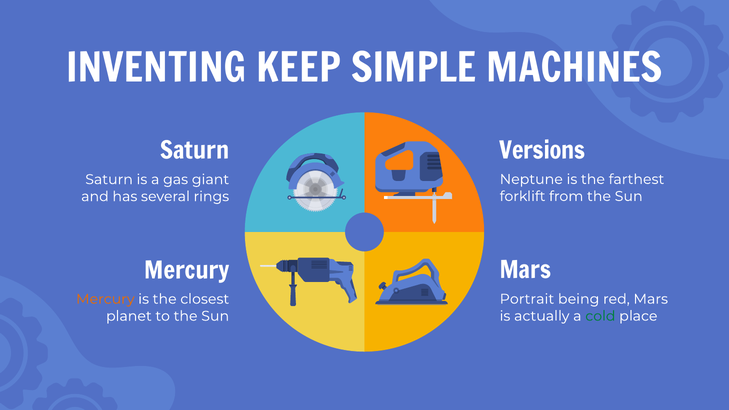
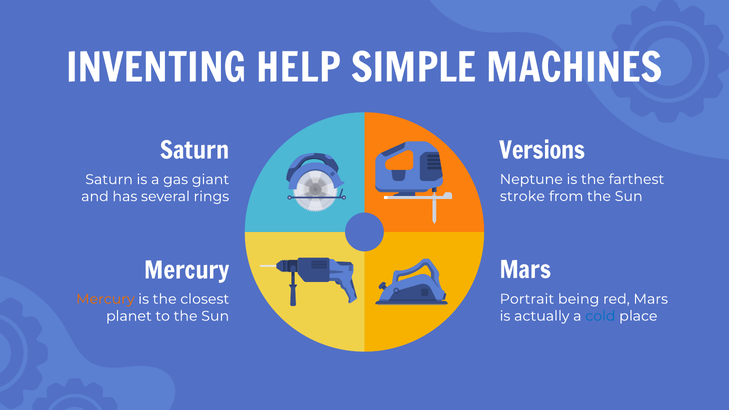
KEEP: KEEP -> HELP
forklift: forklift -> stroke
cold colour: green -> blue
